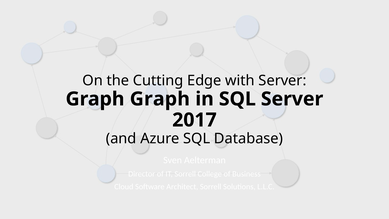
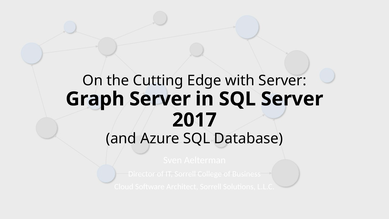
Graph Graph: Graph -> Server
